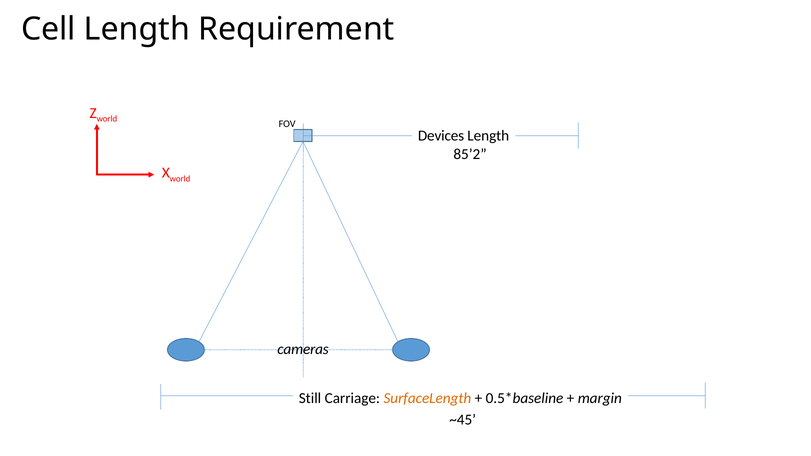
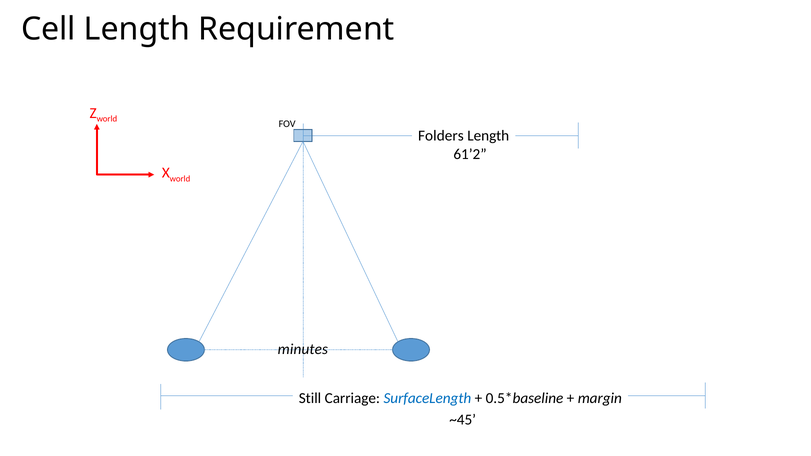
Devices: Devices -> Folders
85’2: 85’2 -> 61’2
cameras: cameras -> minutes
SurfaceLength colour: orange -> blue
